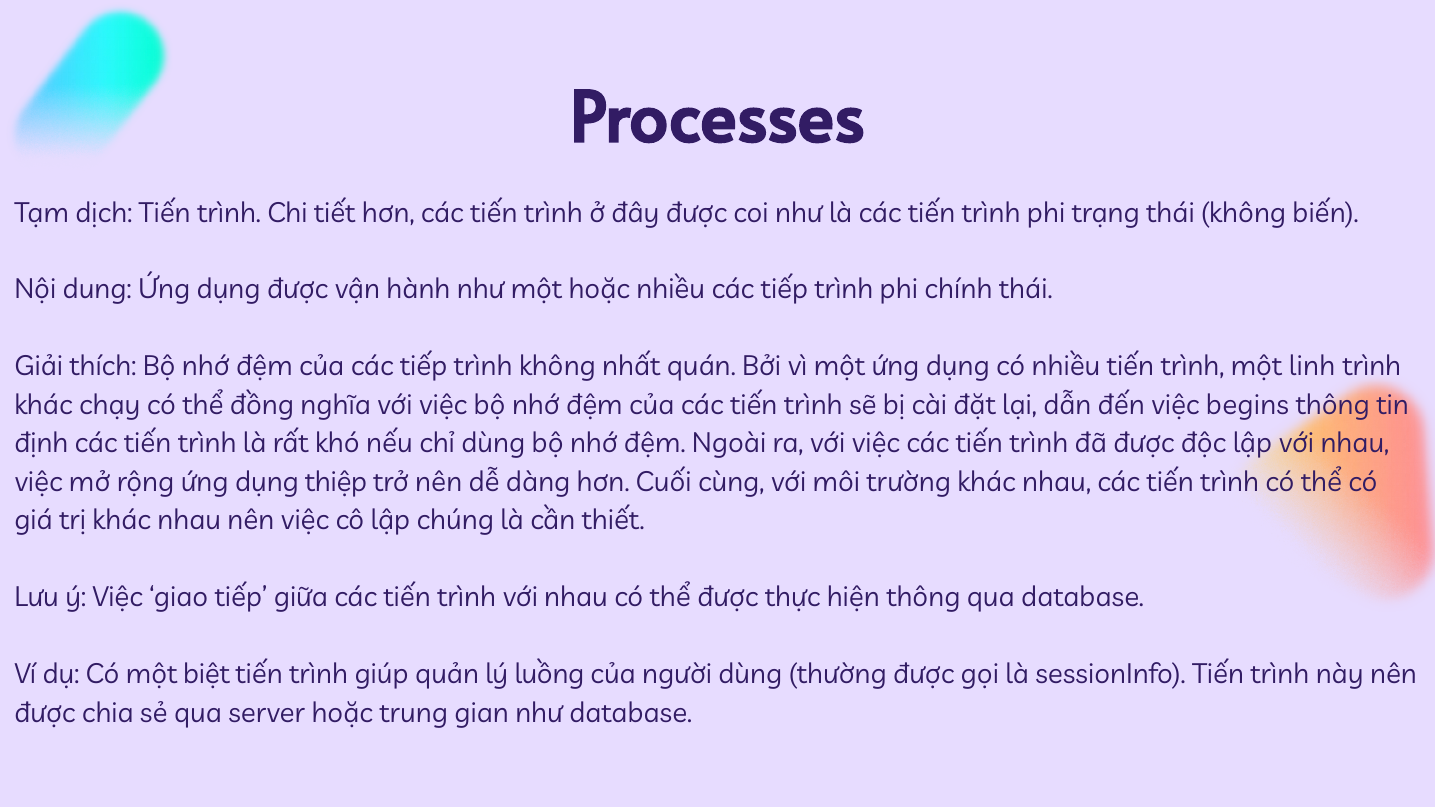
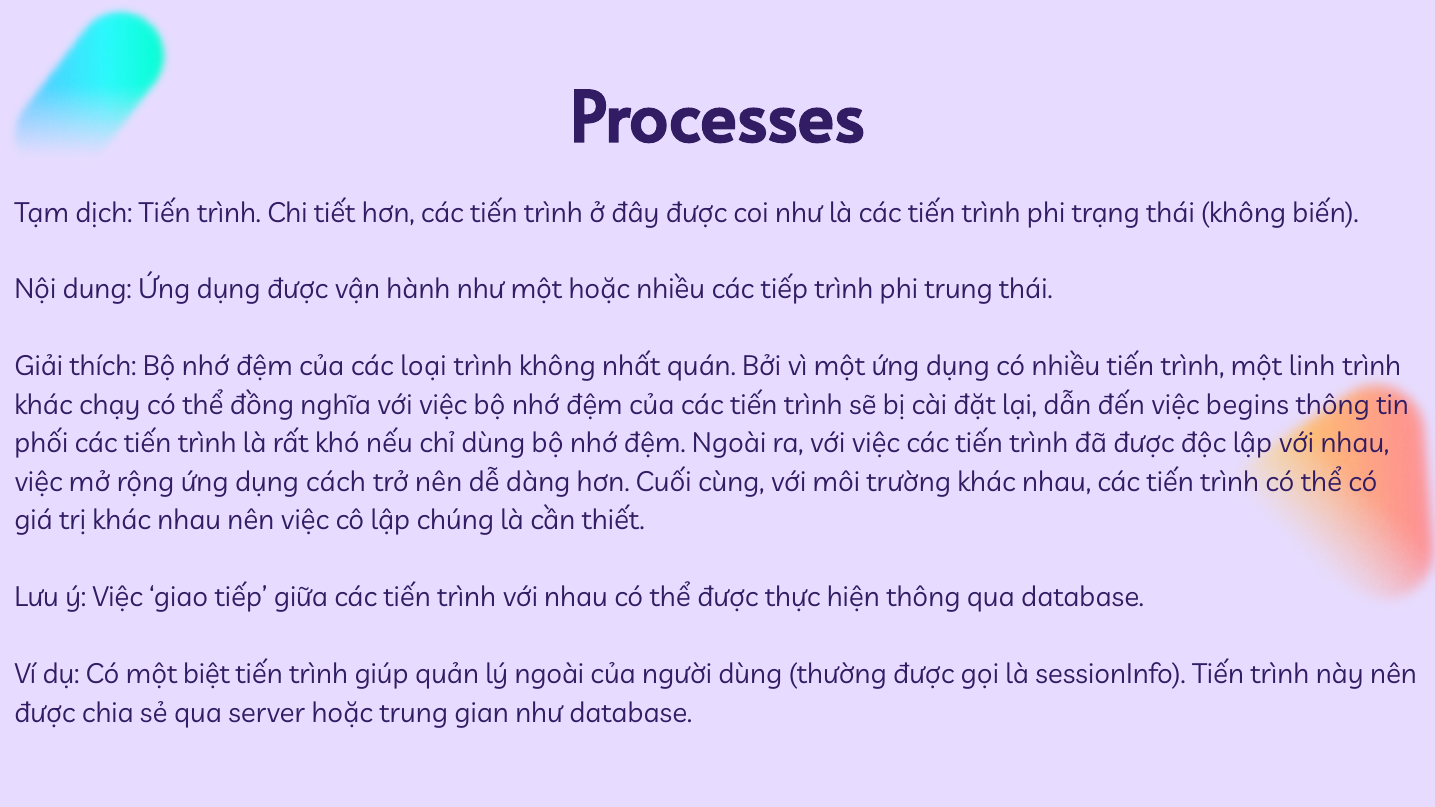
phi chính: chính -> trung
của các tiếp: tiếp -> loại
định: định -> phối
thiệp: thiệp -> cách
lý luồng: luồng -> ngoài
